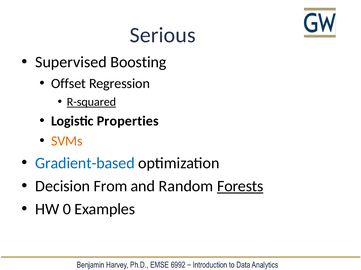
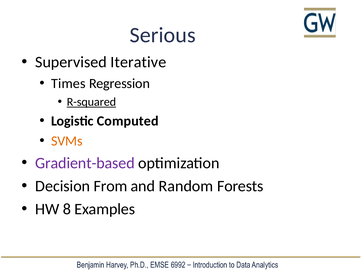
Boosting: Boosting -> Iterative
Offset: Offset -> Times
Properties: Properties -> Computed
Gradient-based colour: blue -> purple
Forests underline: present -> none
0: 0 -> 8
